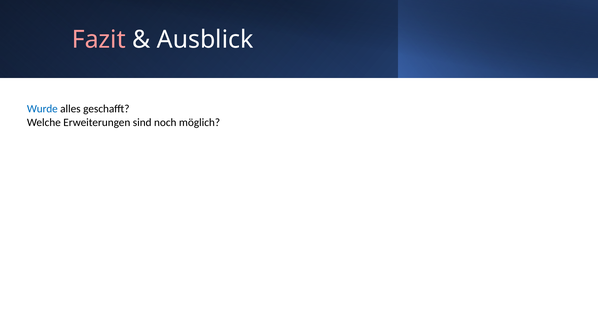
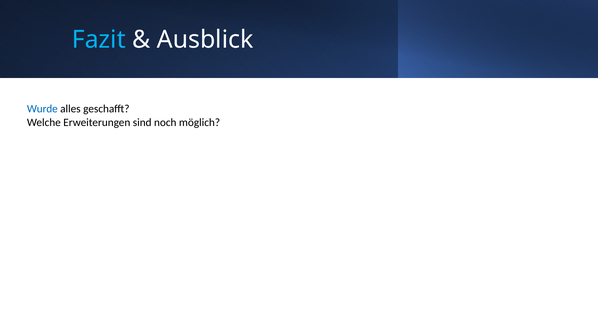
Fazit colour: pink -> light blue
